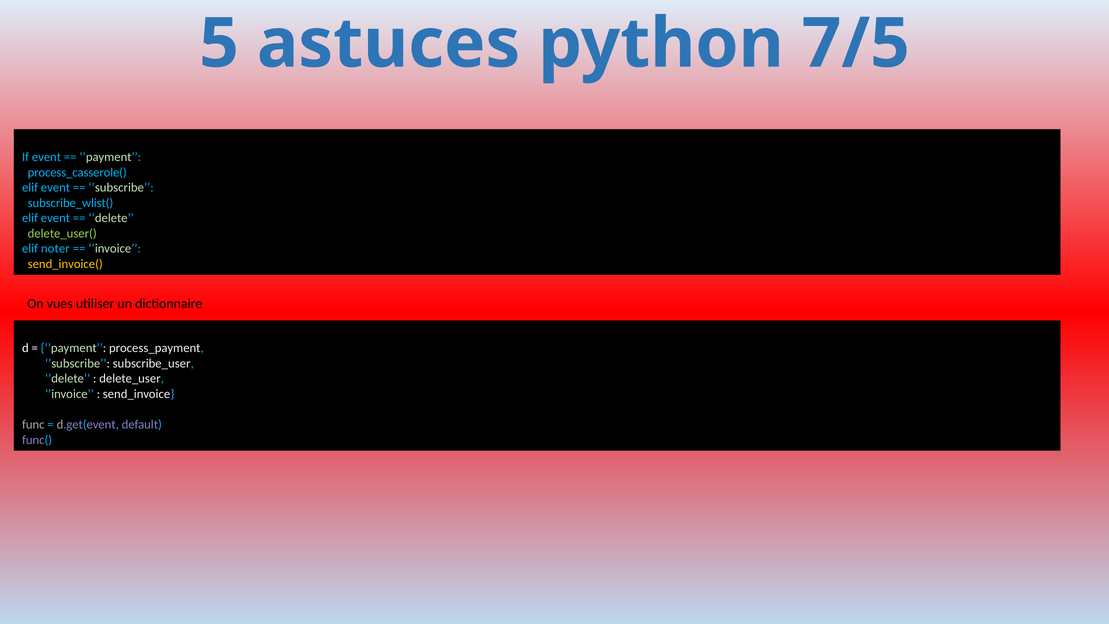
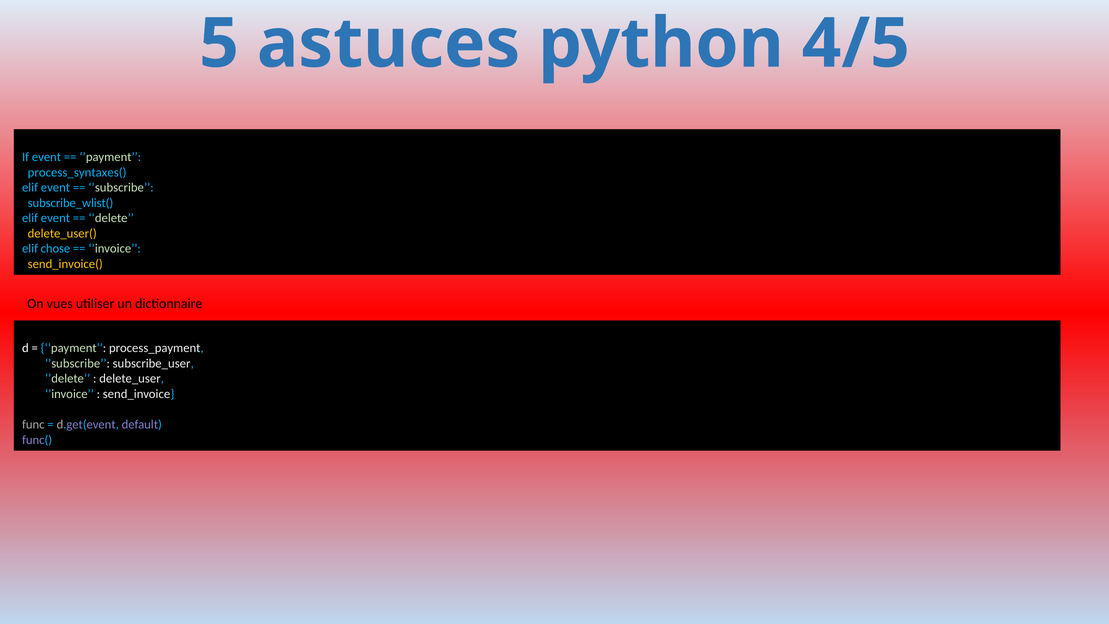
7/5: 7/5 -> 4/5
process_casserole(: process_casserole( -> process_syntaxes(
delete_user( colour: light green -> yellow
noter: noter -> chose
